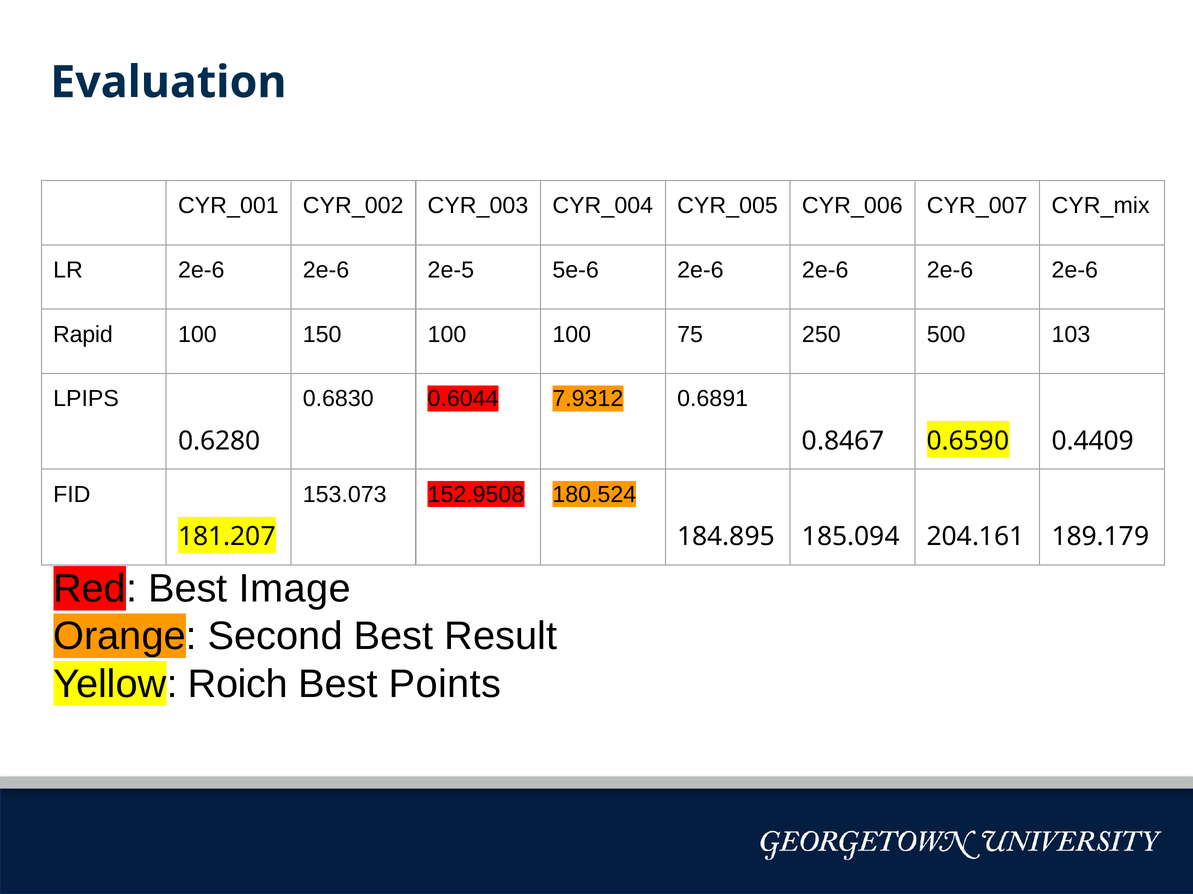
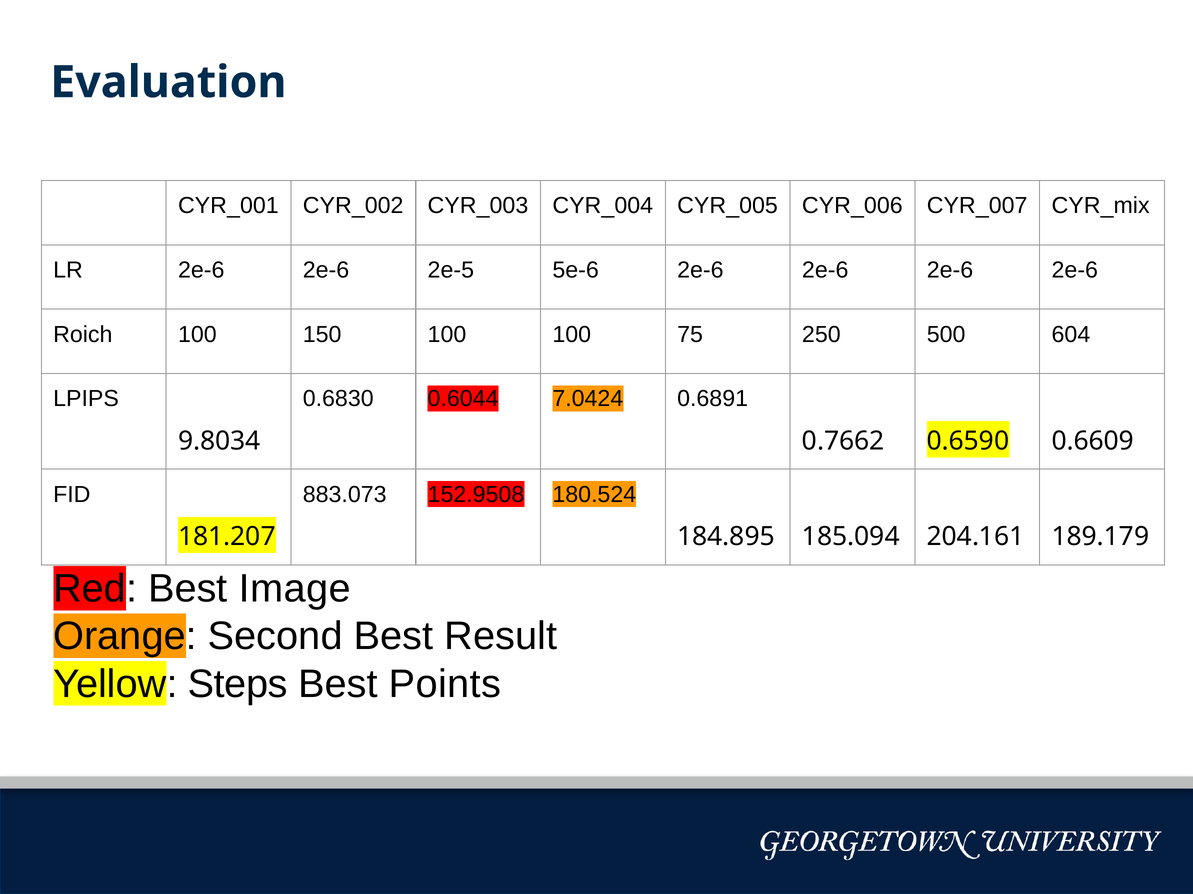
Rapid: Rapid -> Roich
103: 103 -> 604
7.9312: 7.9312 -> 7.0424
0.6280: 0.6280 -> 9.8034
0.8467: 0.8467 -> 0.7662
0.4409: 0.4409 -> 0.6609
153.073: 153.073 -> 883.073
Roich: Roich -> Steps
